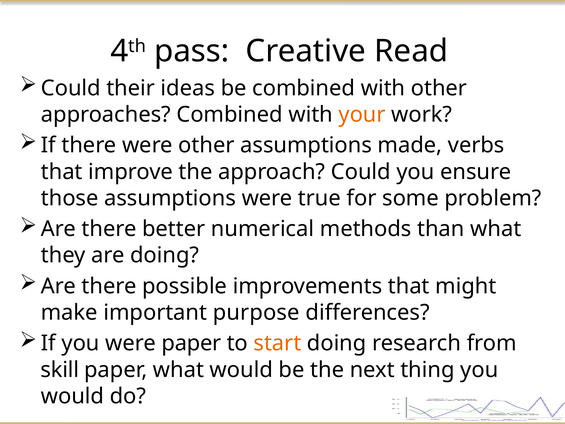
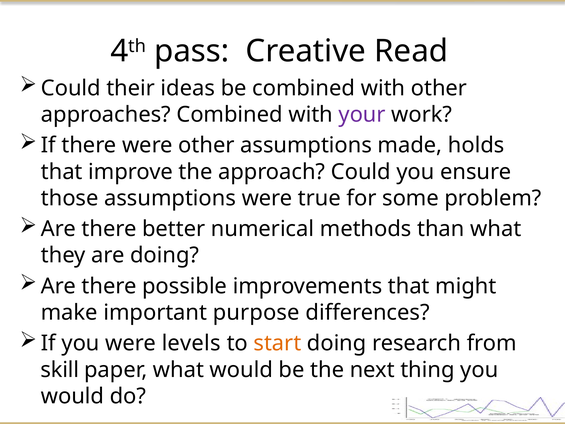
your colour: orange -> purple
verbs: verbs -> holds
were paper: paper -> levels
